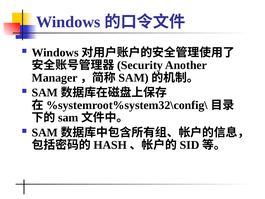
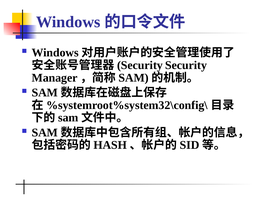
Another at (186, 65): Another -> Security
